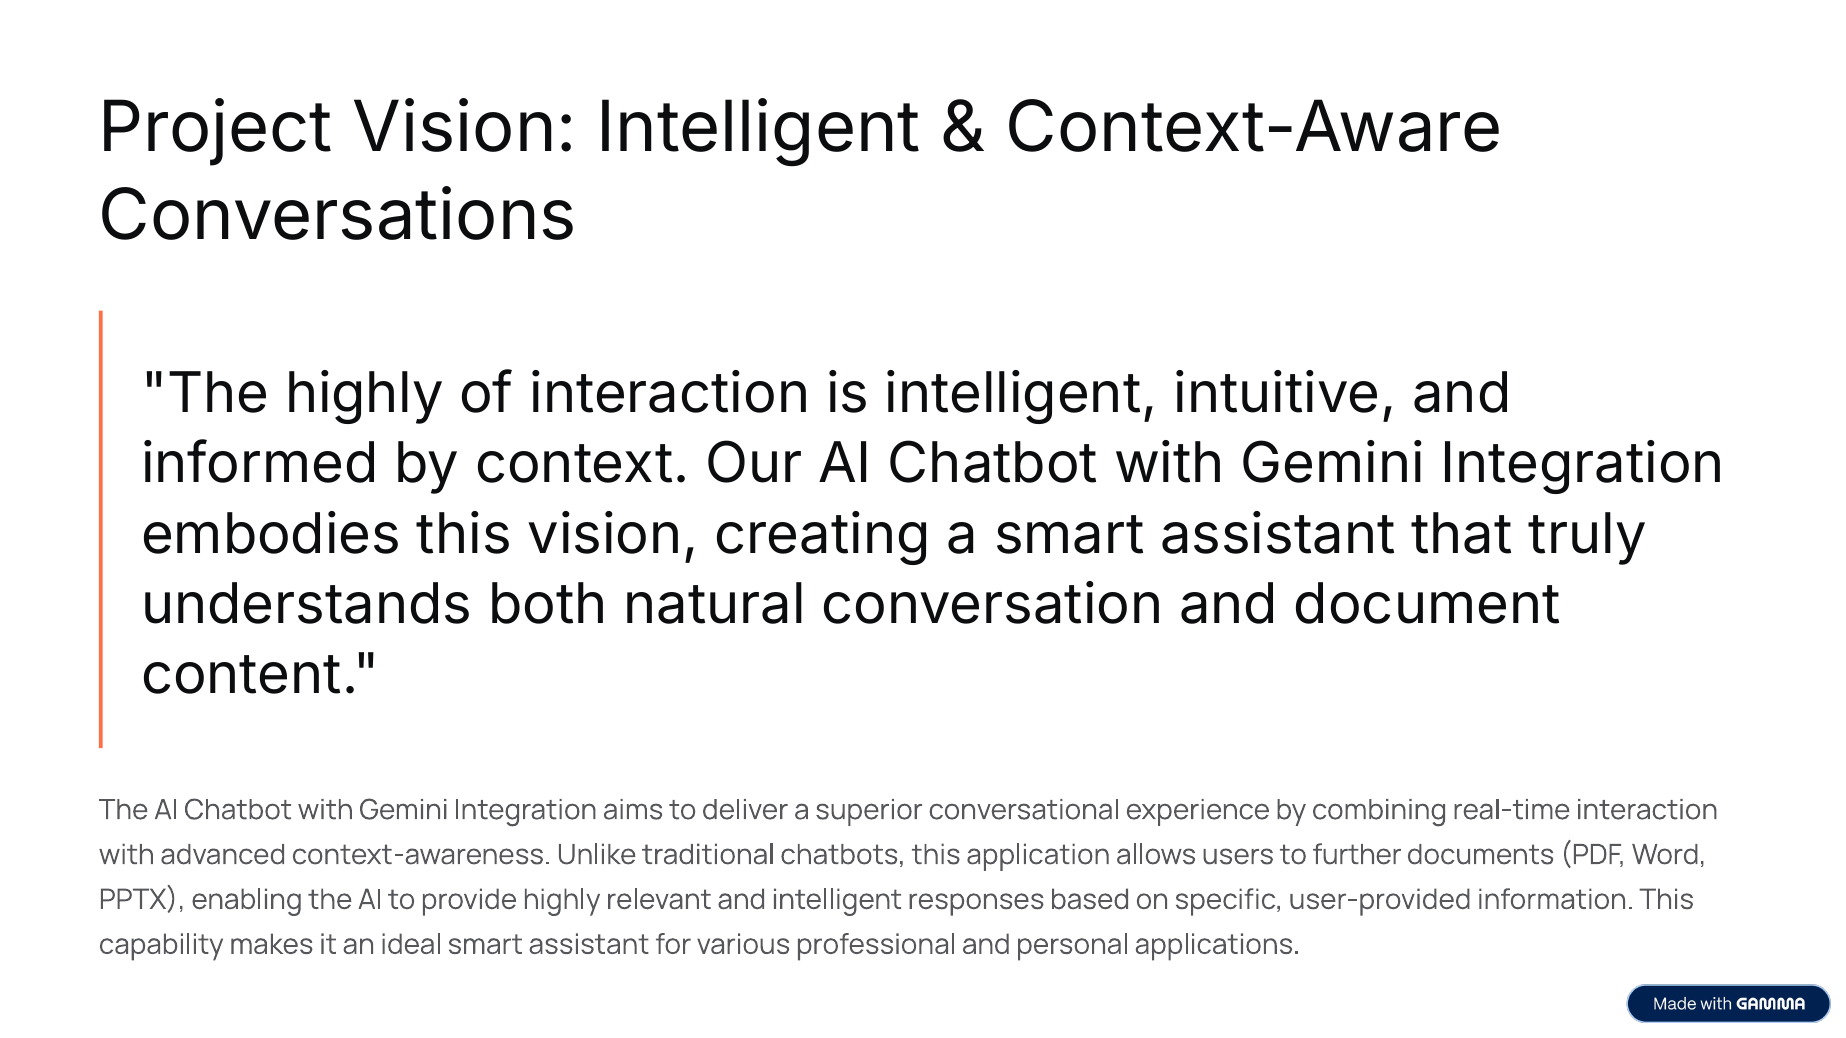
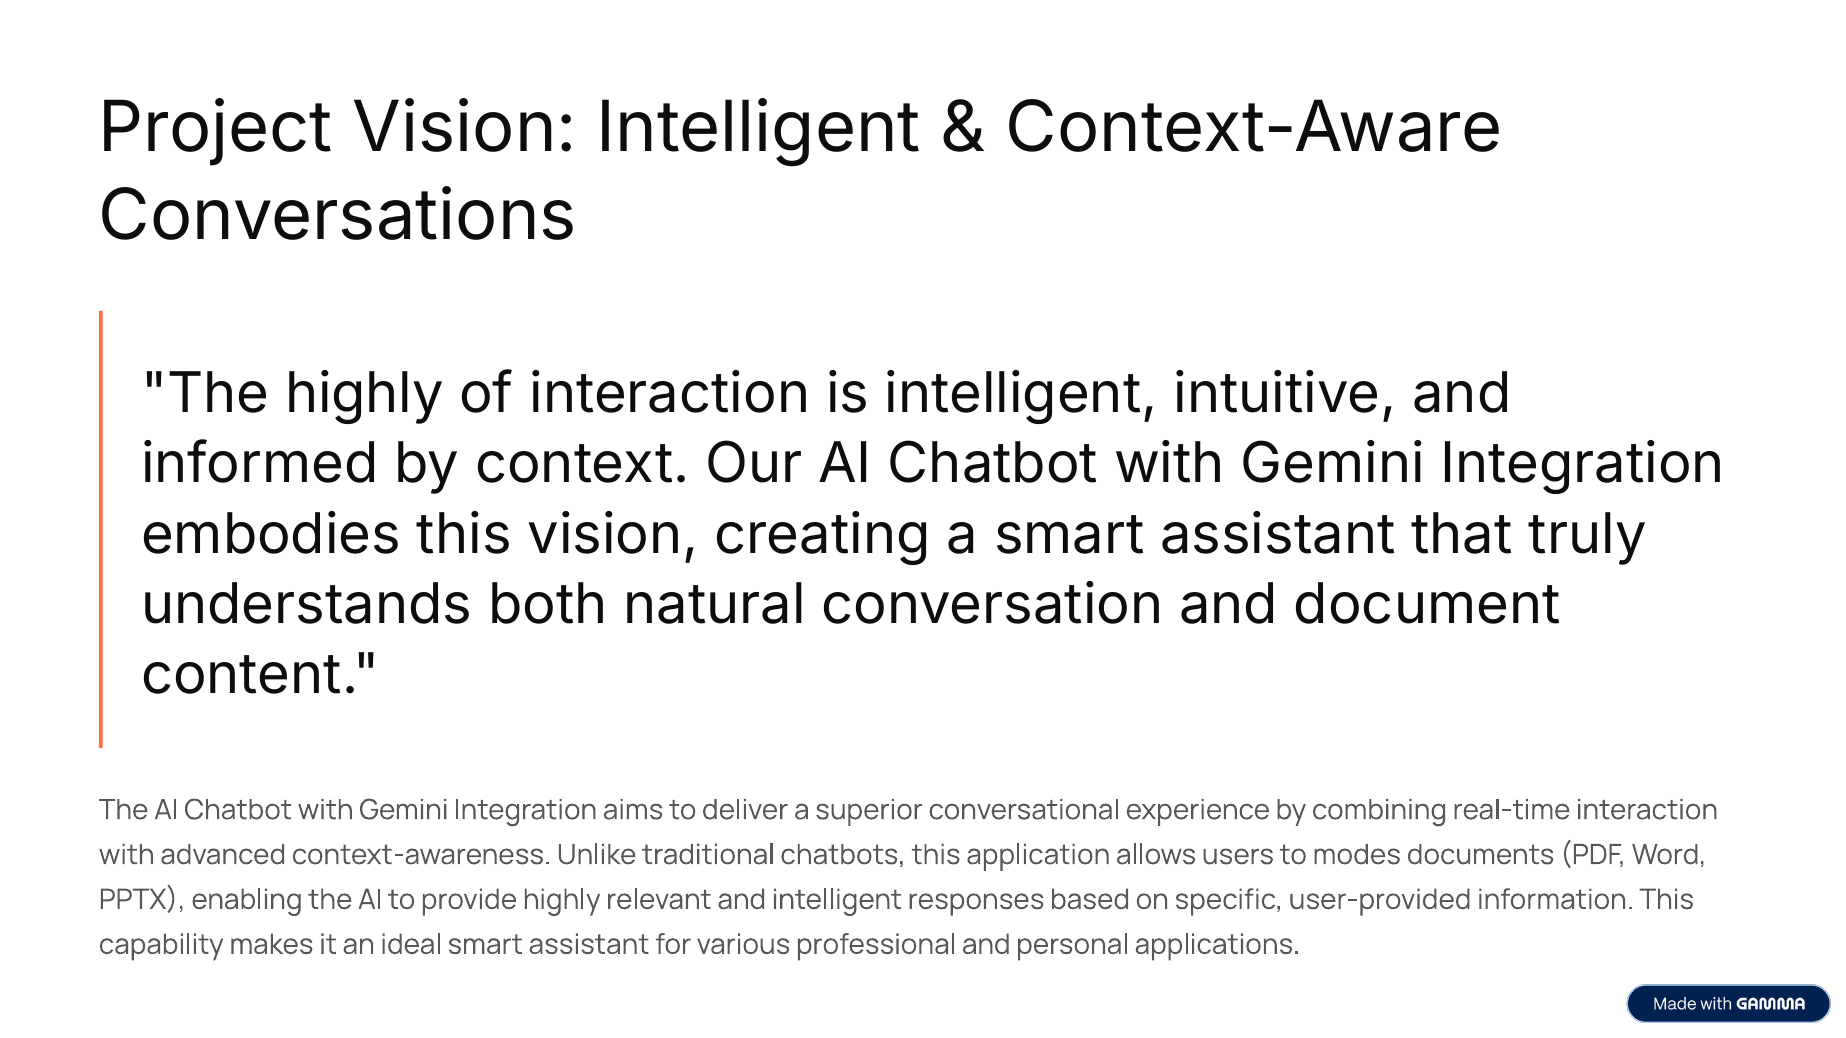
further: further -> modes
